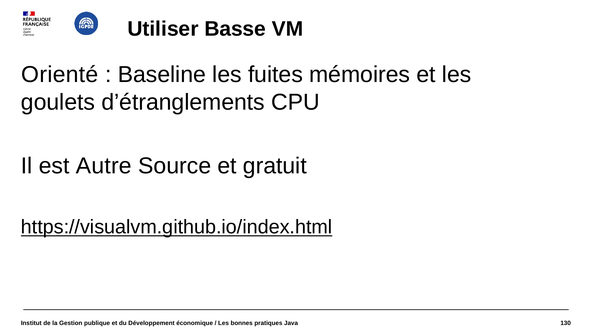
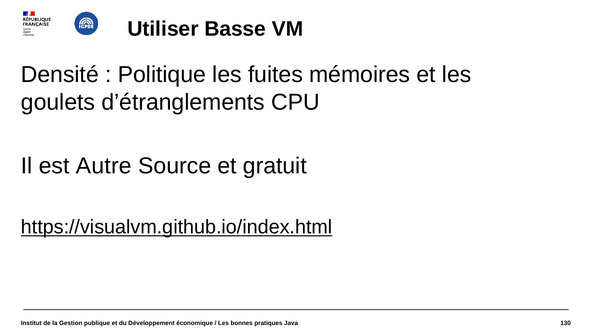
Orienté: Orienté -> Densité
Baseline: Baseline -> Politique
